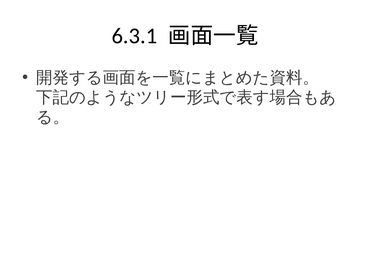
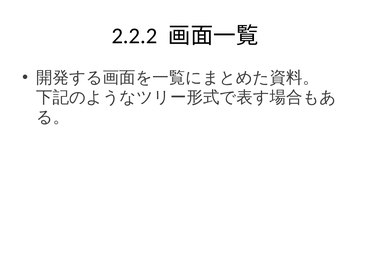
6.3.1: 6.3.1 -> 2.2.2
